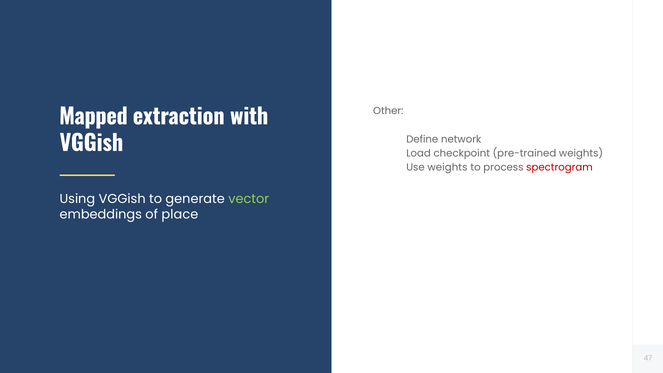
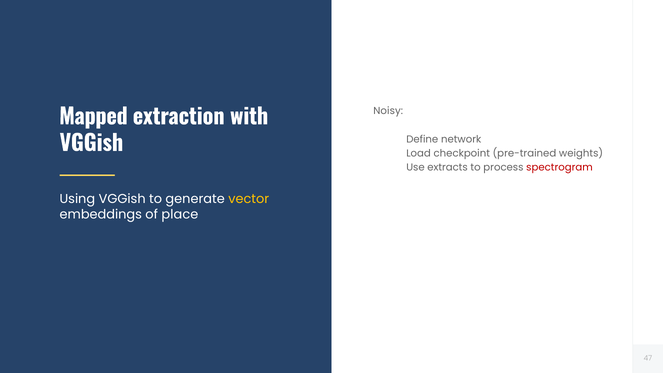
Other: Other -> Noisy
Use weights: weights -> extracts
vector colour: light green -> yellow
